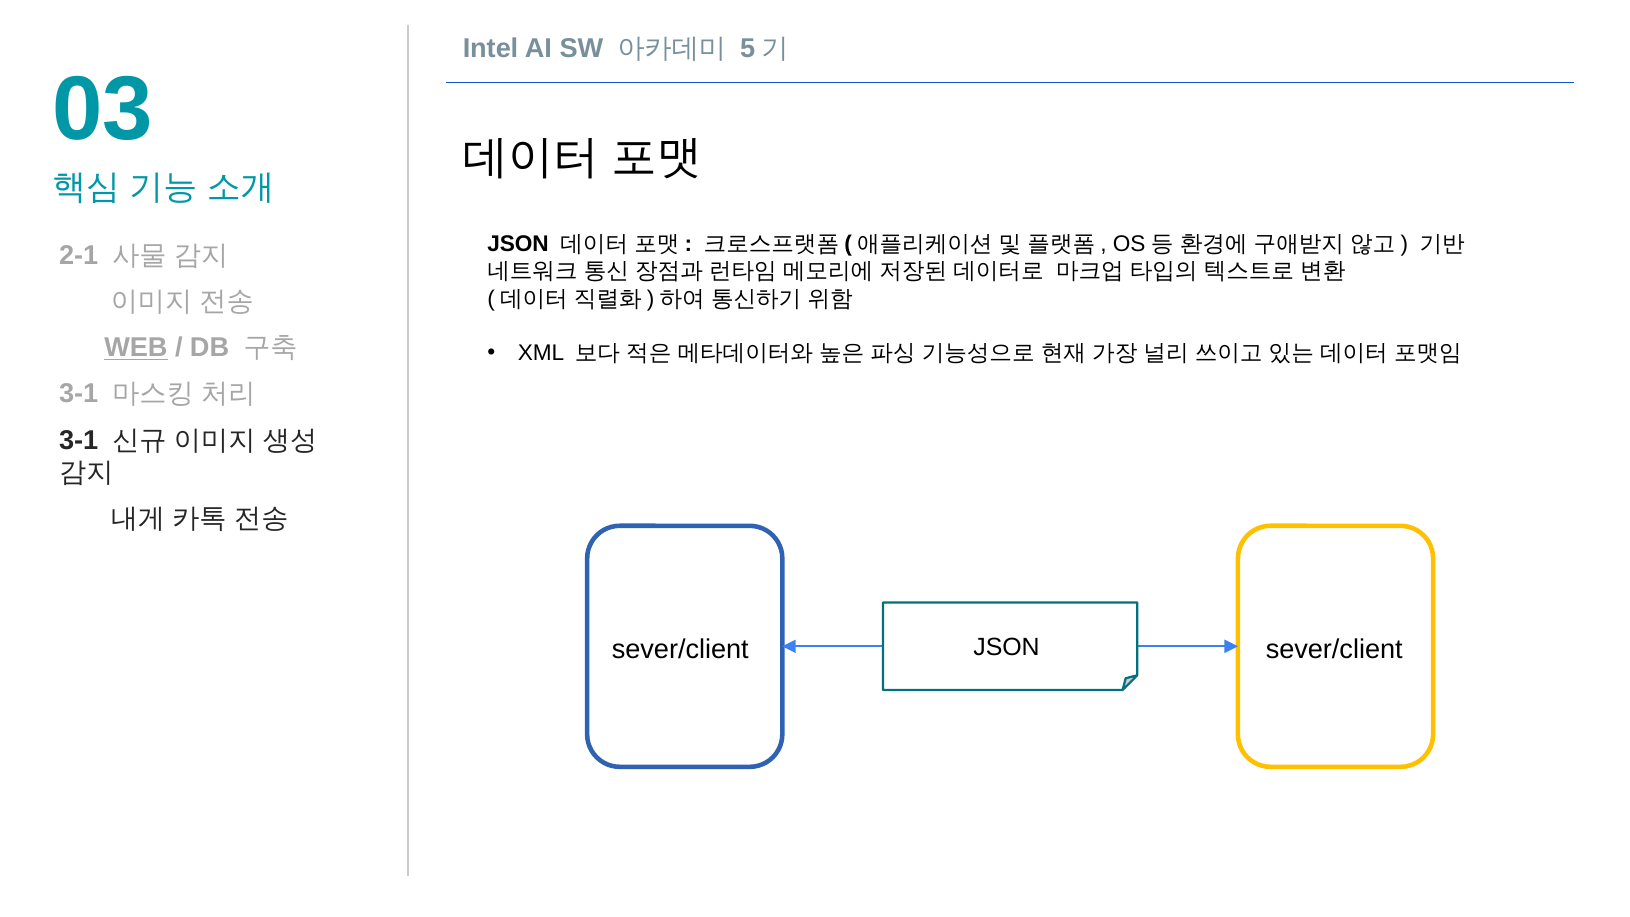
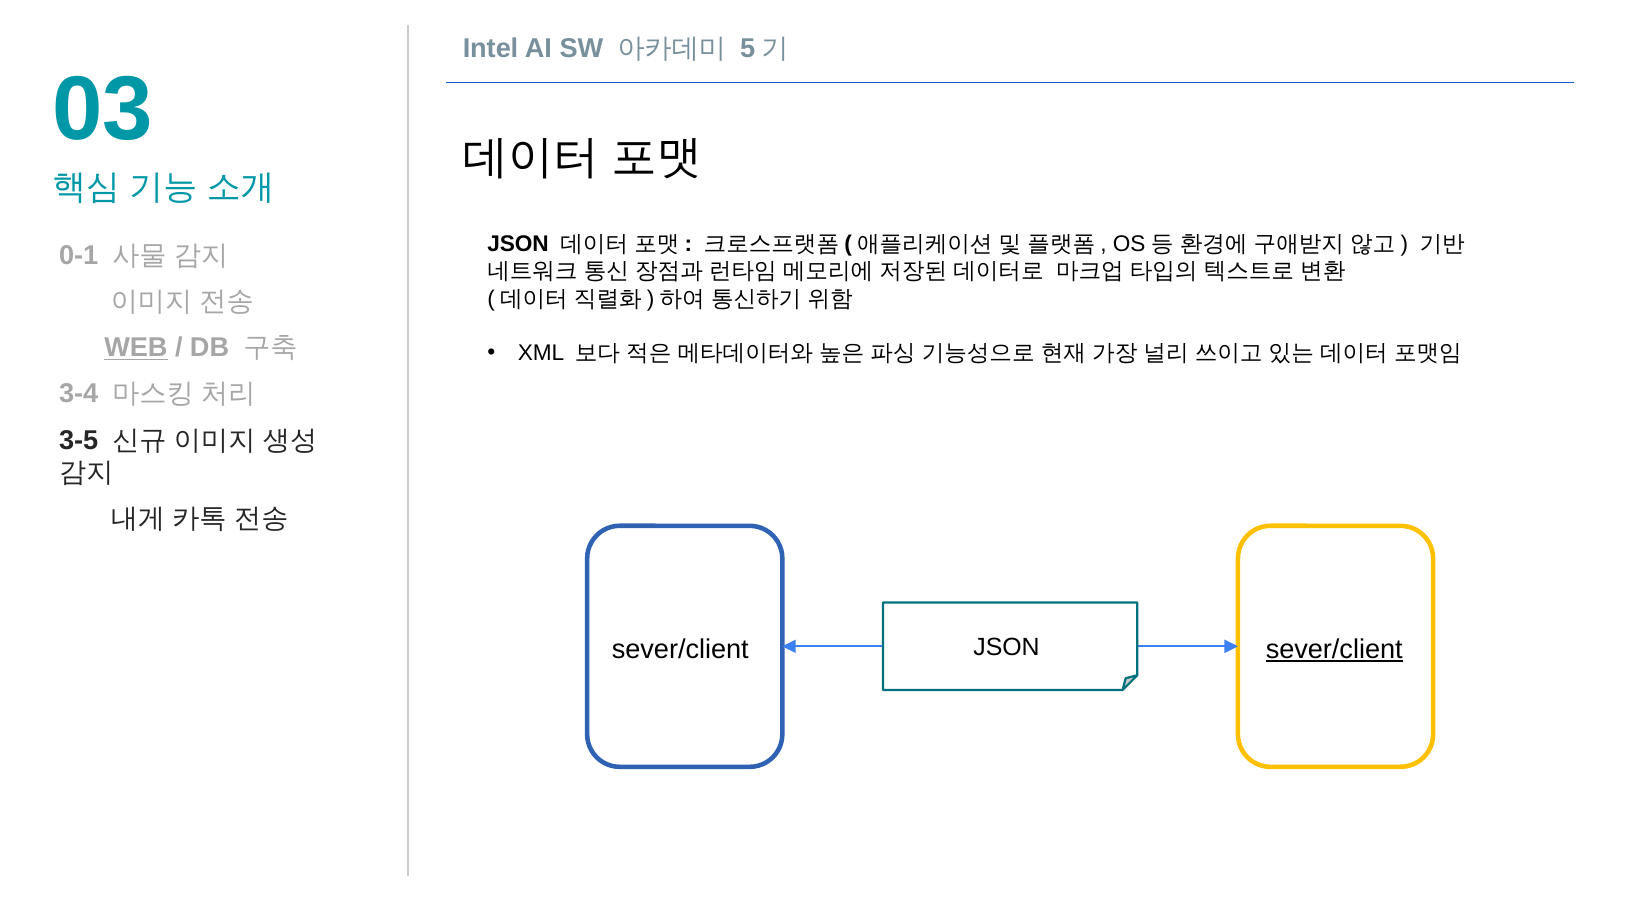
2-1: 2-1 -> 0-1
3-1 at (79, 394): 3-1 -> 3-4
3-1 at (79, 440): 3-1 -> 3-5
sever/client at (1334, 649) underline: none -> present
